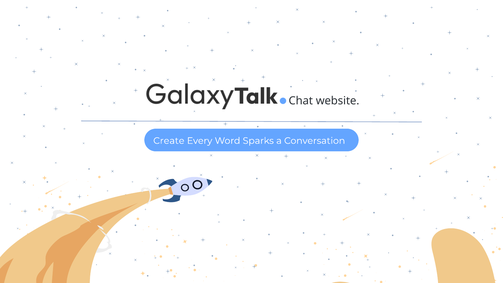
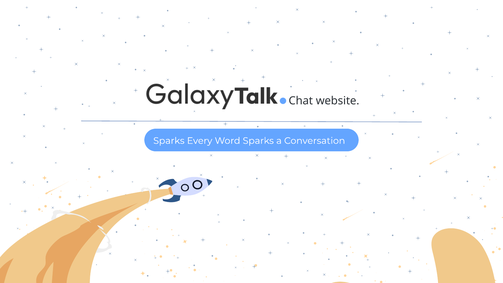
Create at (169, 141): Create -> Sparks
